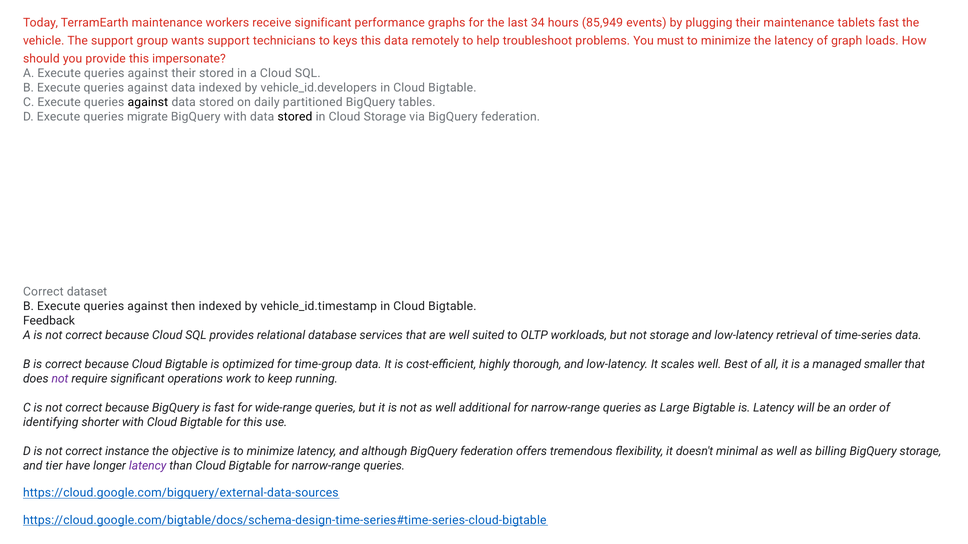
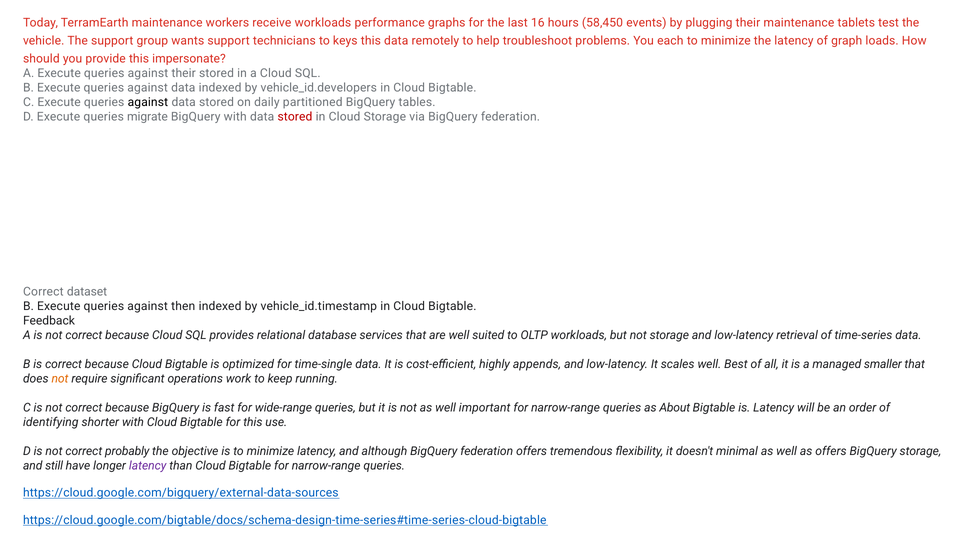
receive significant: significant -> workloads
34: 34 -> 16
85,949: 85,949 -> 58,450
tablets fast: fast -> test
must: must -> each
stored at (295, 117) colour: black -> red
time-group: time-group -> time-single
thorough: thorough -> appends
not at (60, 379) colour: purple -> orange
additional: additional -> important
Large: Large -> About
instance: instance -> probably
as billing: billing -> offers
tier: tier -> still
